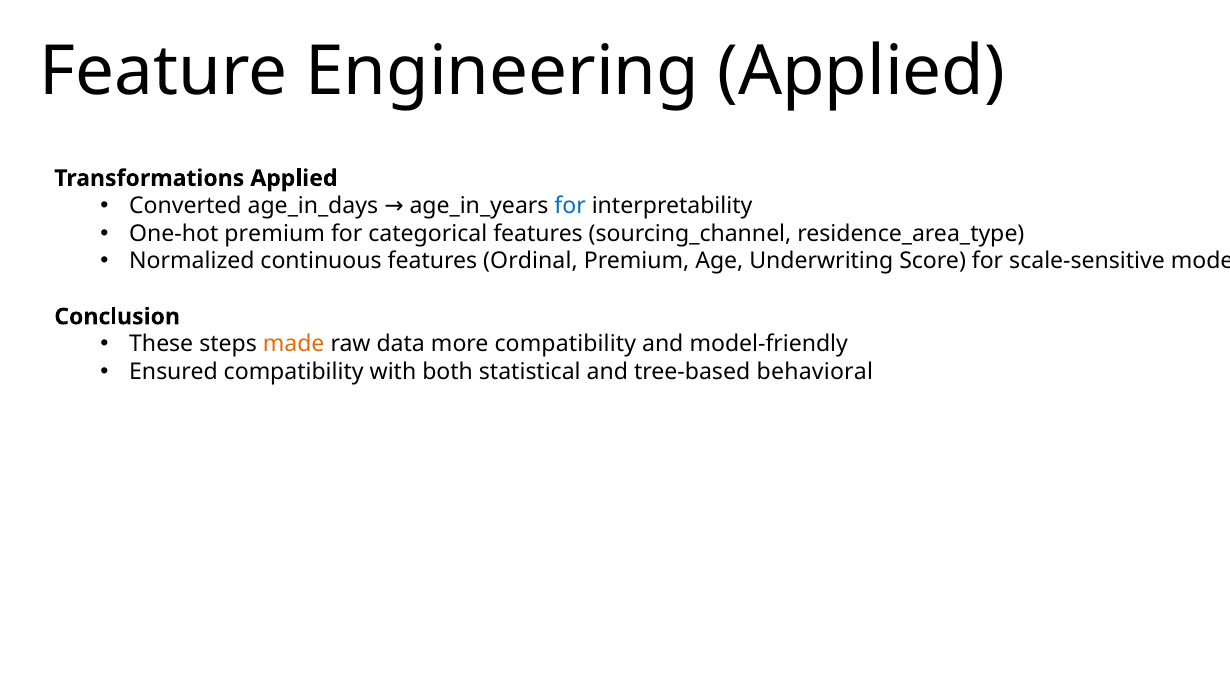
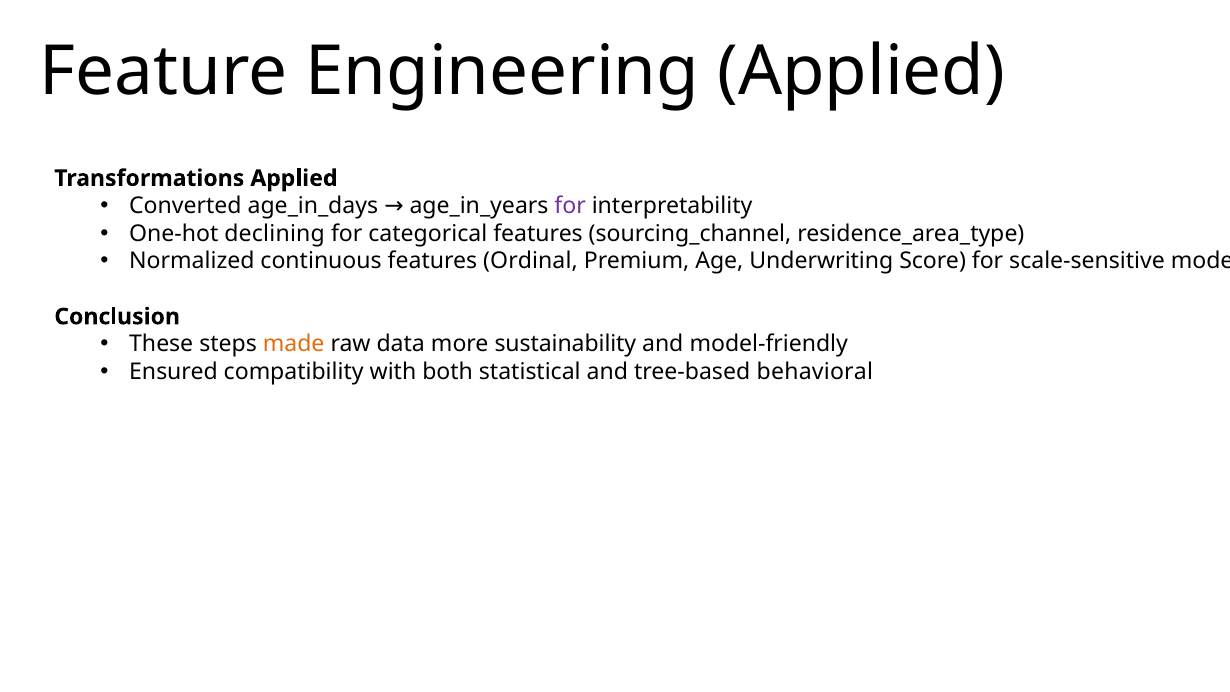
for at (570, 206) colour: blue -> purple
One-hot premium: premium -> declining
more compatibility: compatibility -> sustainability
